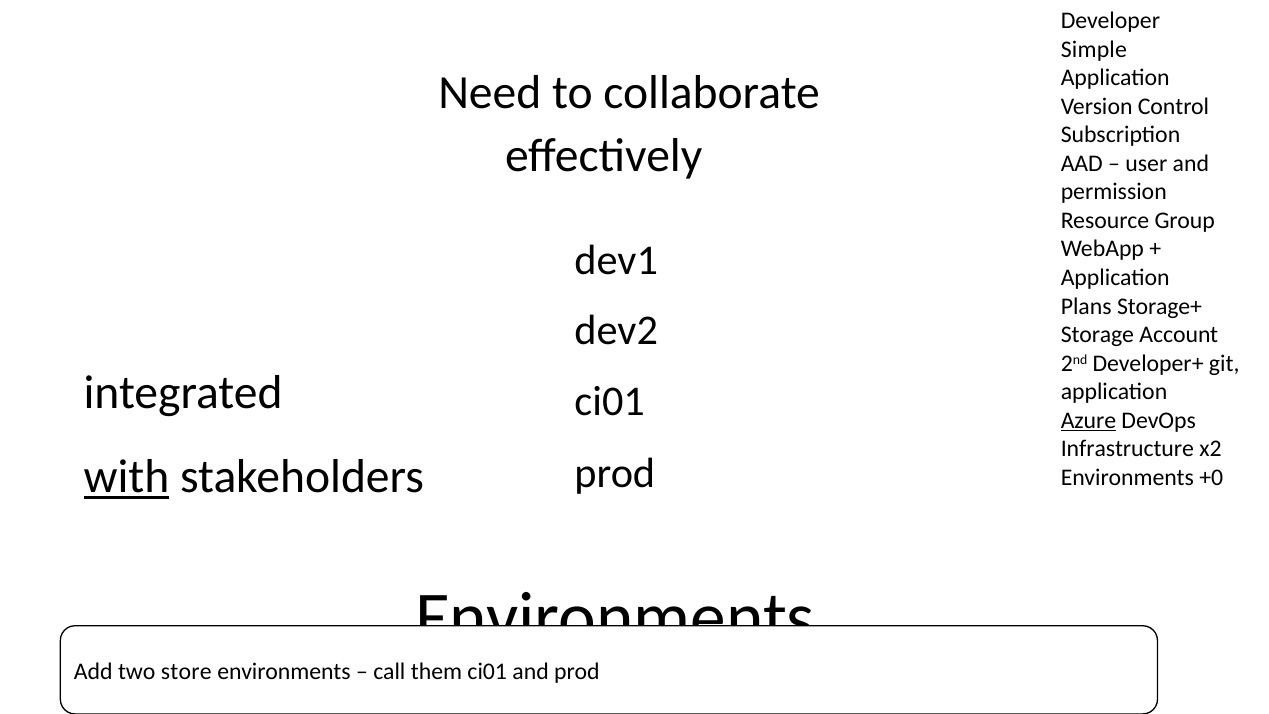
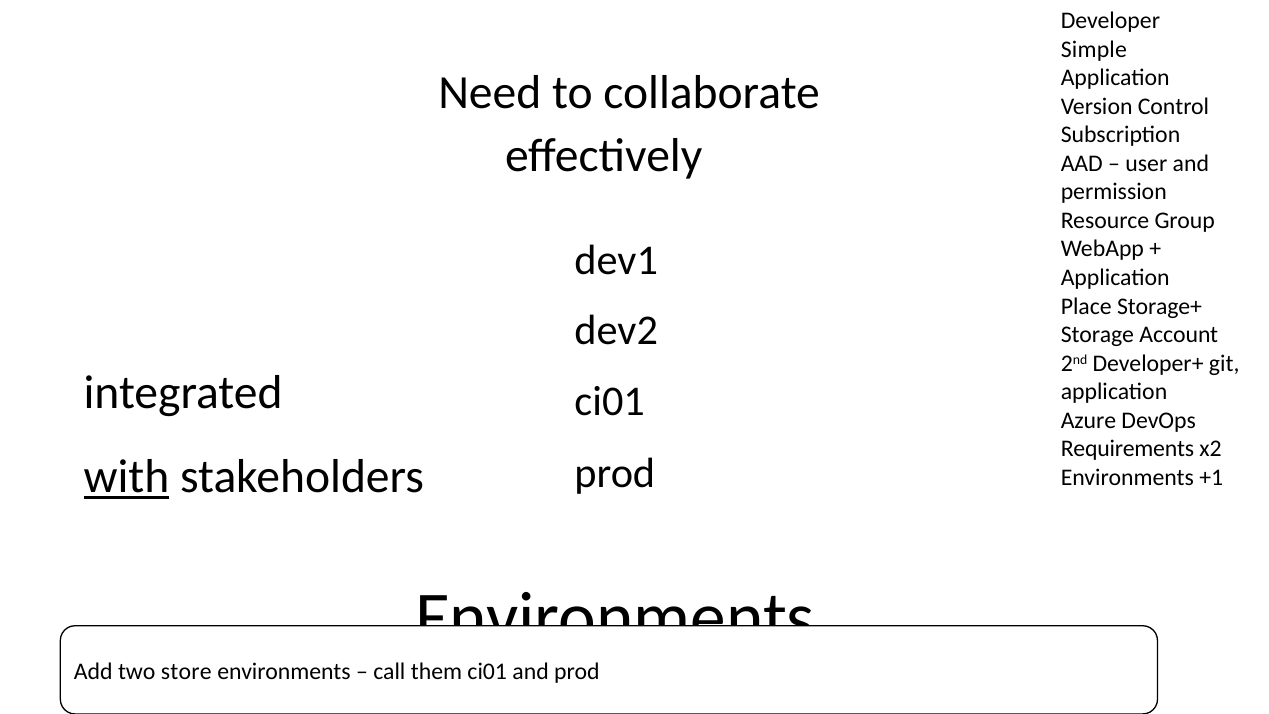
Plans: Plans -> Place
Azure underline: present -> none
Infrastructure: Infrastructure -> Requirements
+0: +0 -> +1
